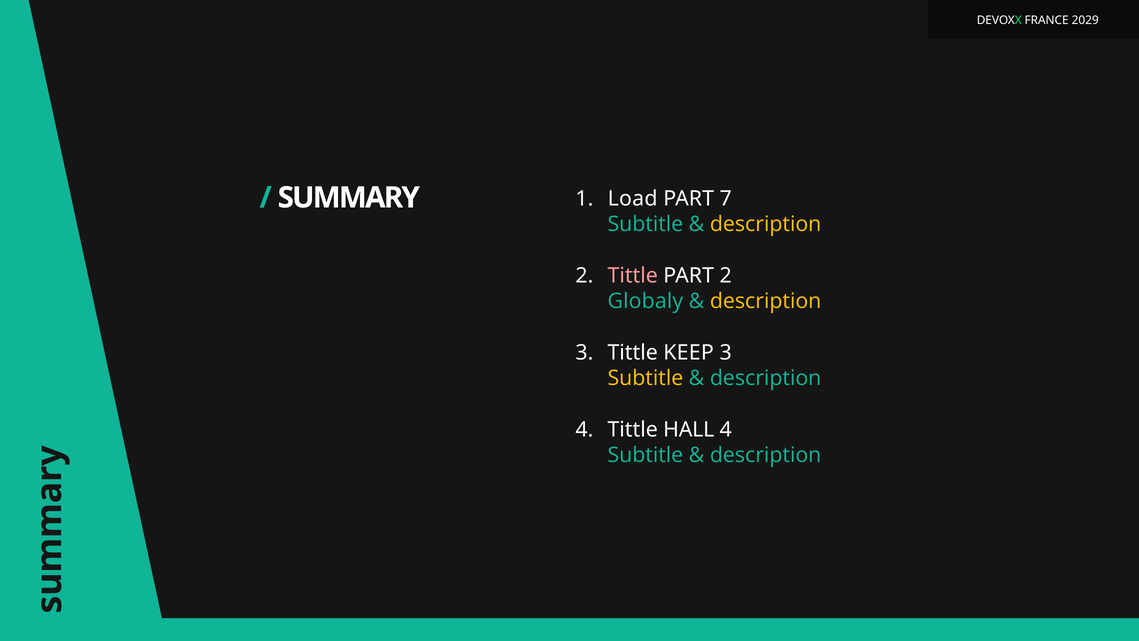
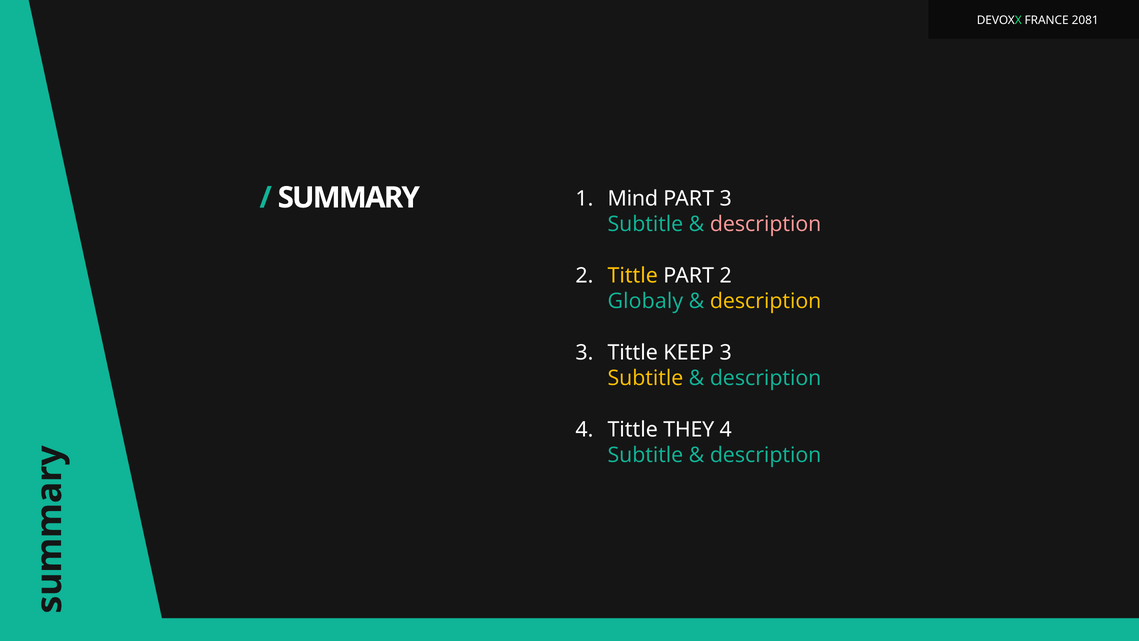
2029: 2029 -> 2081
Load: Load -> Mind
PART 7: 7 -> 3
description at (766, 224) colour: yellow -> pink
Tittle at (633, 276) colour: pink -> yellow
HALL: HALL -> THEY
